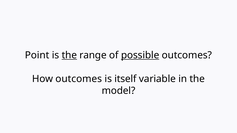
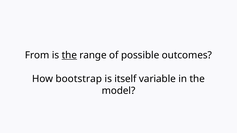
Point: Point -> From
possible underline: present -> none
How outcomes: outcomes -> bootstrap
